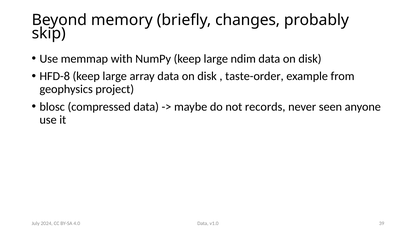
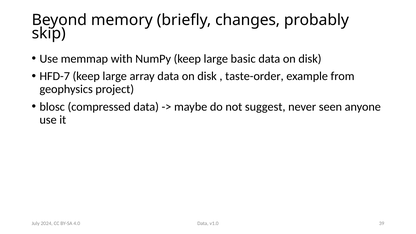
ndim: ndim -> basic
HFD-8: HFD-8 -> HFD-7
records: records -> suggest
